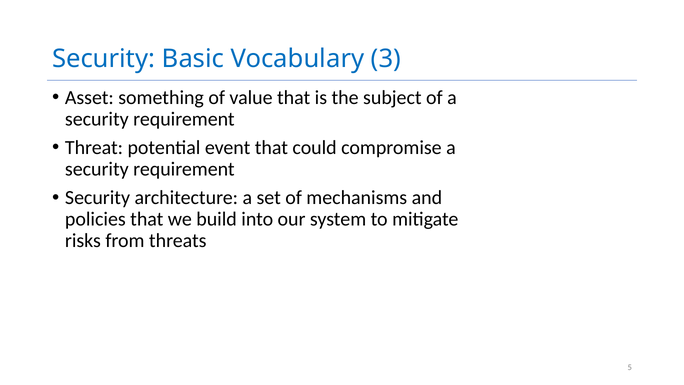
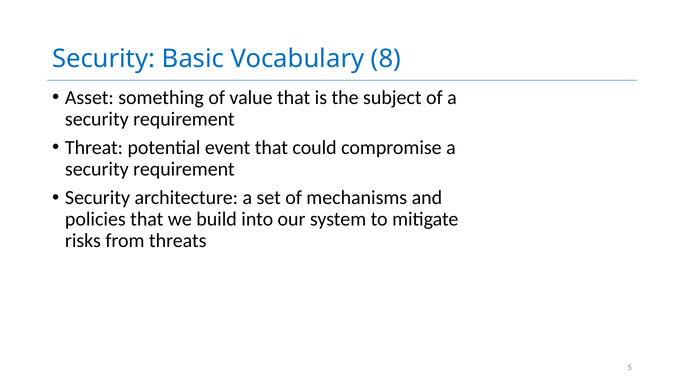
3: 3 -> 8
